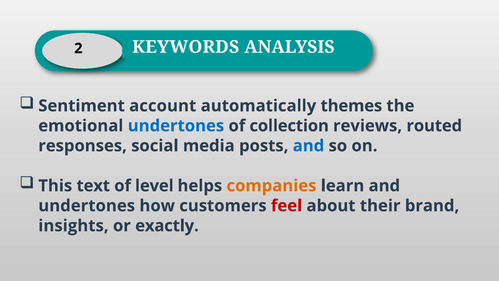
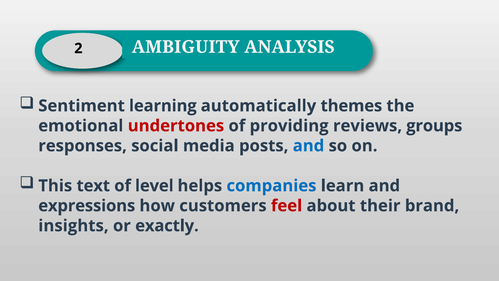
KEYWORDS: KEYWORDS -> AMBIGUITY
account: account -> learning
undertones at (176, 126) colour: blue -> red
collection: collection -> providing
routed: routed -> groups
companies colour: orange -> blue
undertones at (87, 206): undertones -> expressions
